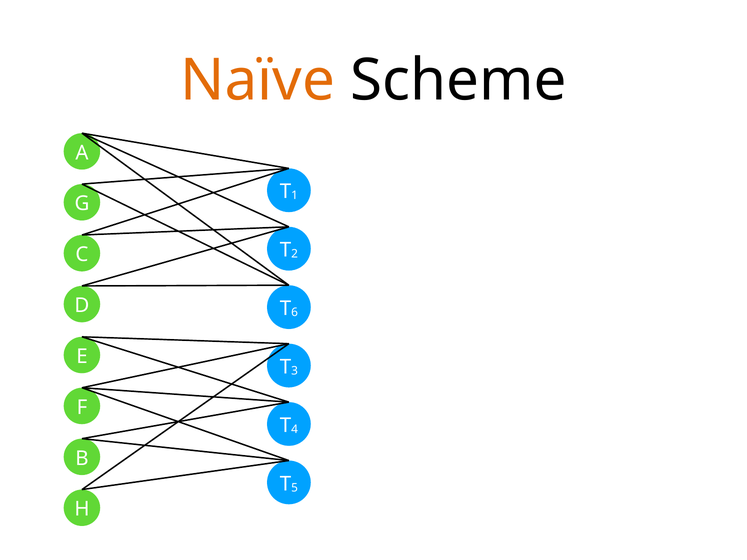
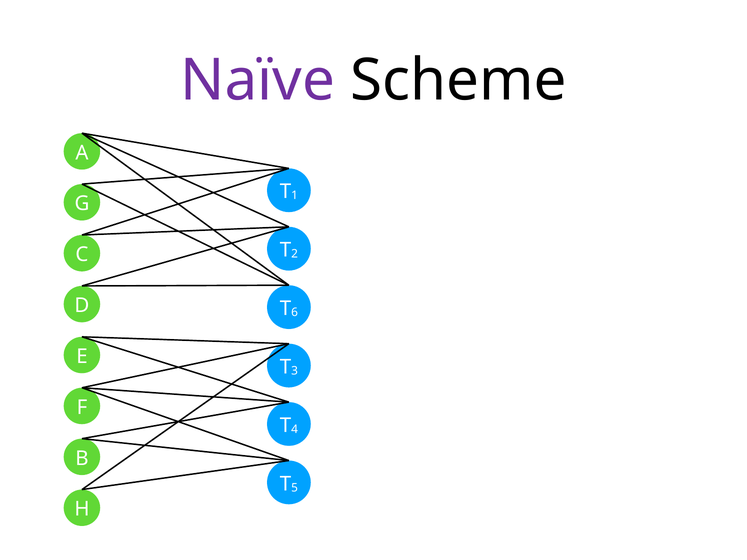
Naïve colour: orange -> purple
